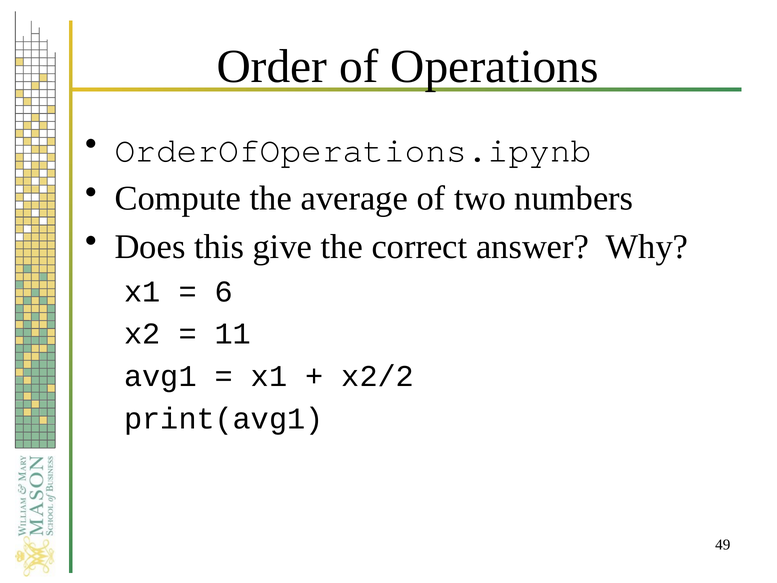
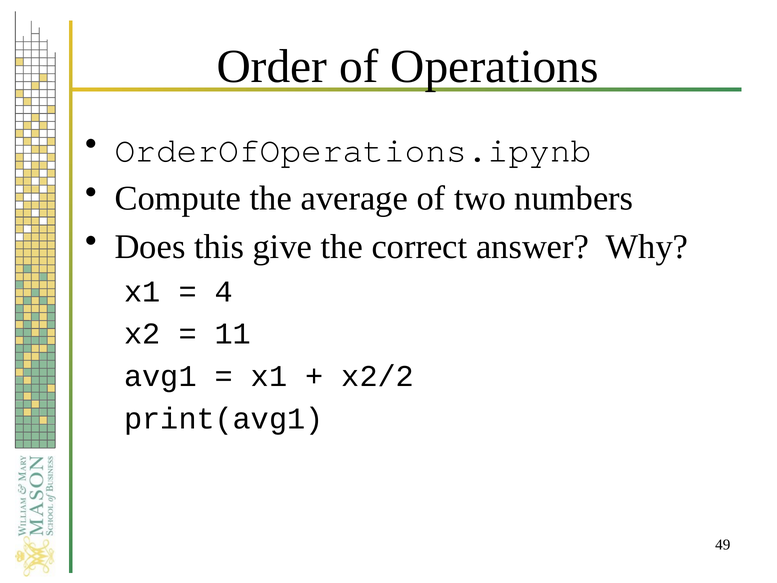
6: 6 -> 4
